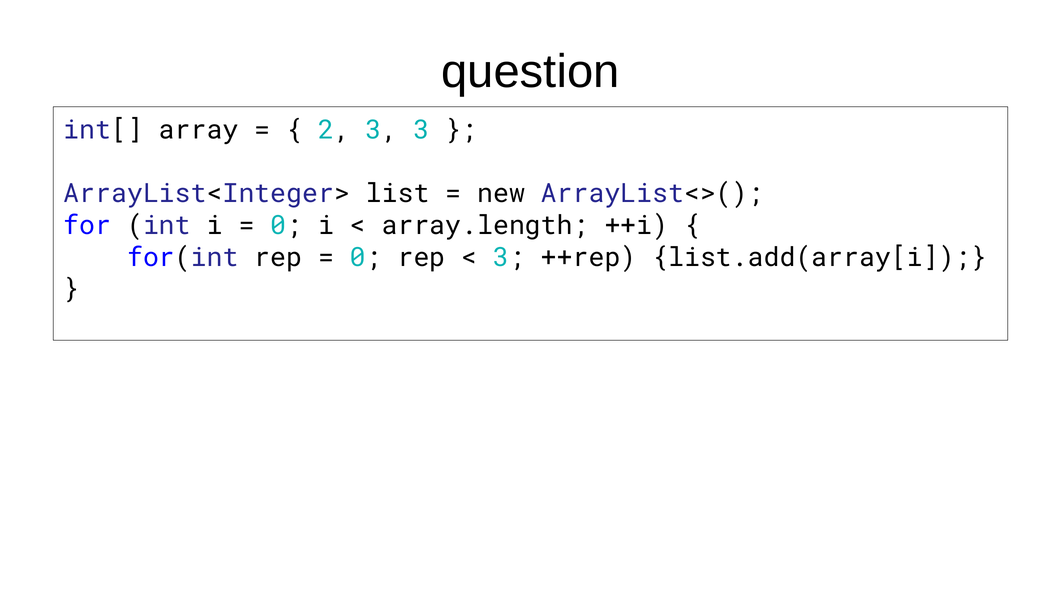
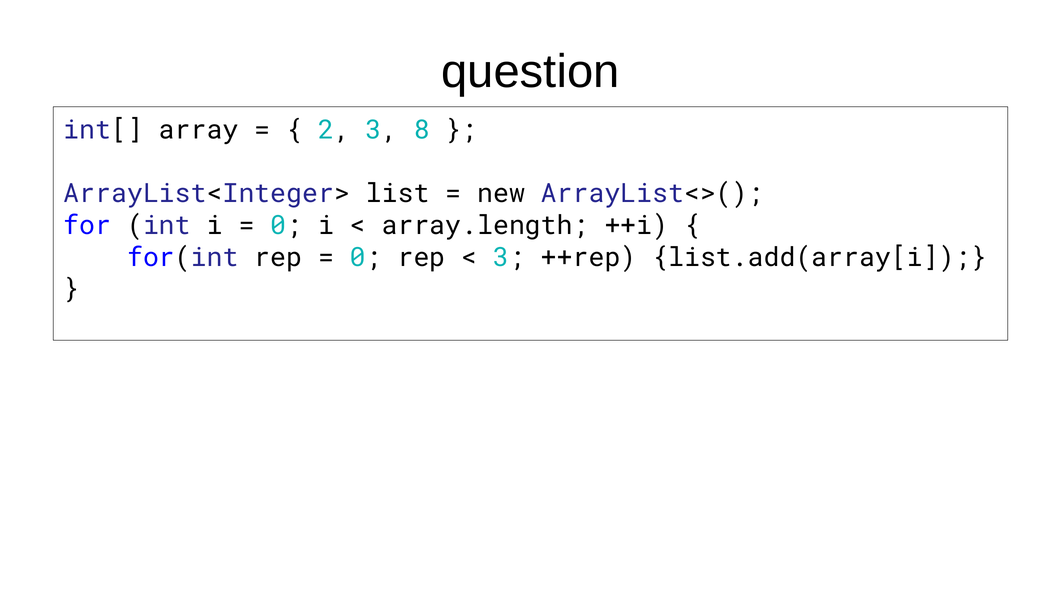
3 3: 3 -> 8
